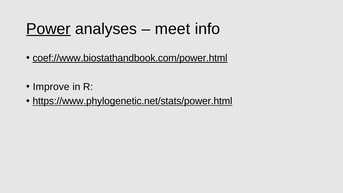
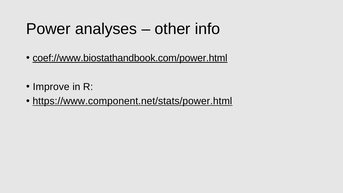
Power underline: present -> none
meet: meet -> other
https://www.phylogenetic.net/stats/power.html: https://www.phylogenetic.net/stats/power.html -> https://www.component.net/stats/power.html
